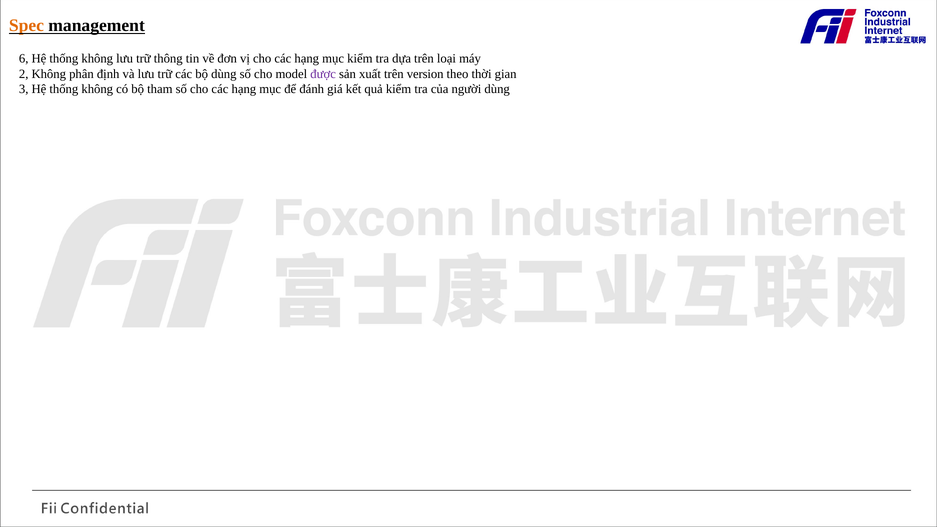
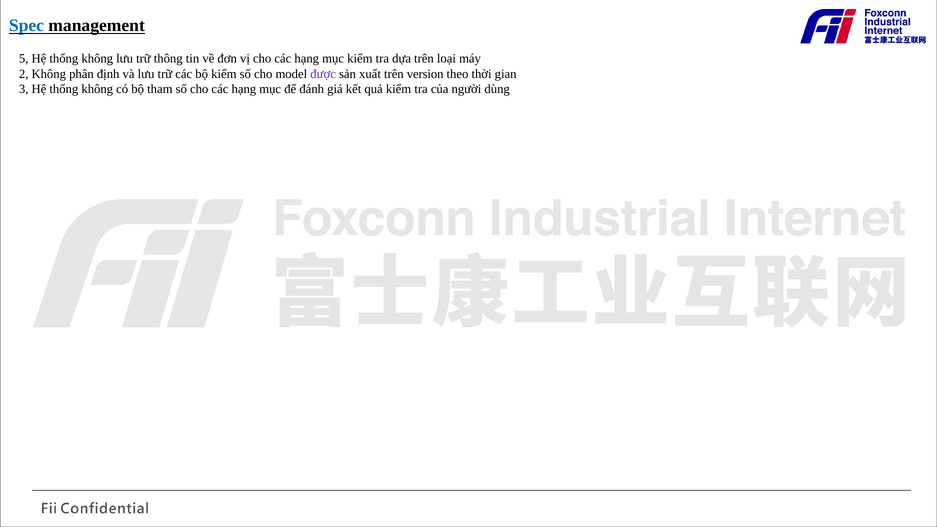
Spec colour: orange -> blue
6: 6 -> 5
bộ dùng: dùng -> kiểm
